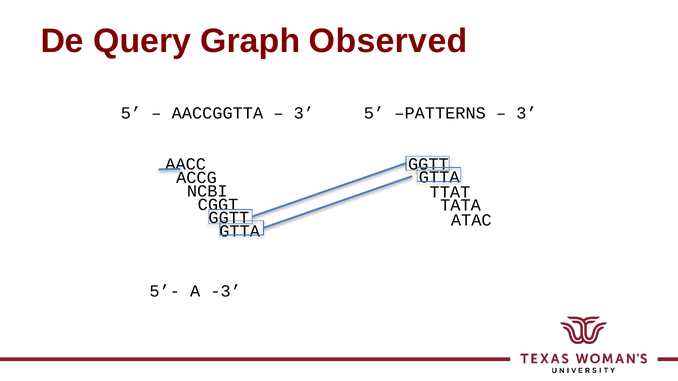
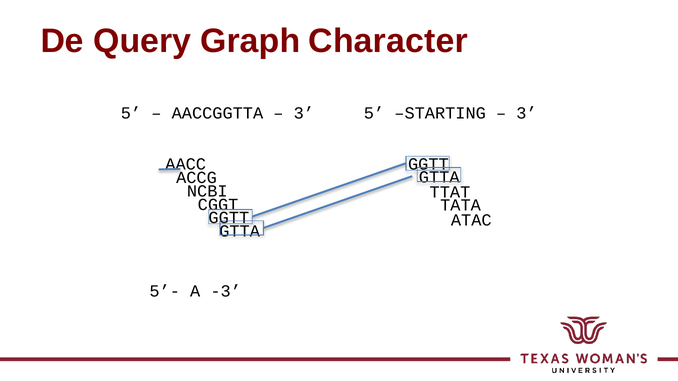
Observed: Observed -> Character
PATTERNS: PATTERNS -> STARTING
